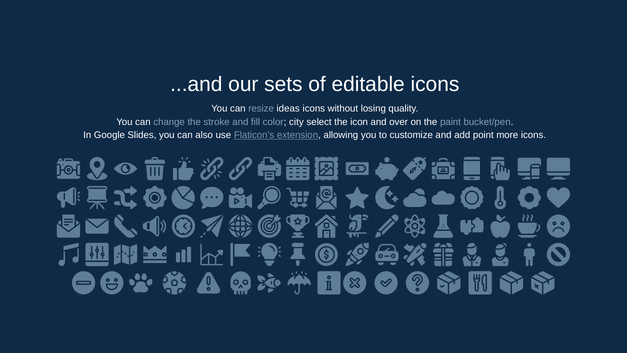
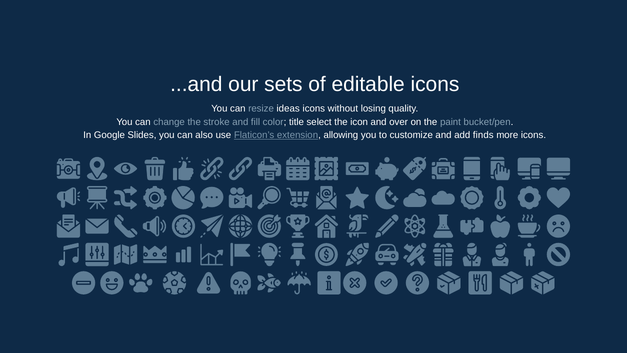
city: city -> title
point: point -> finds
